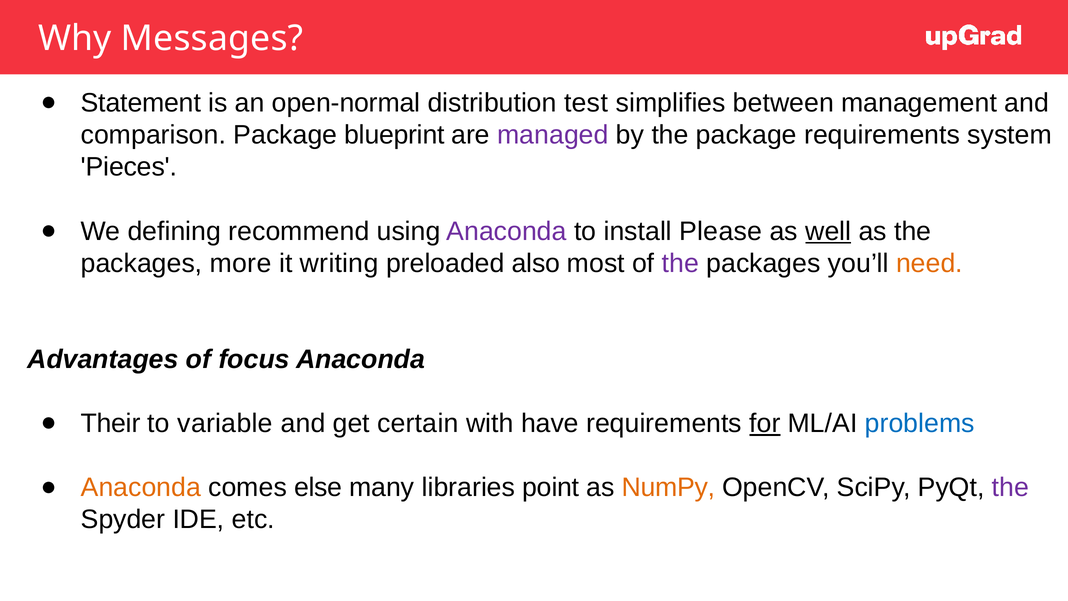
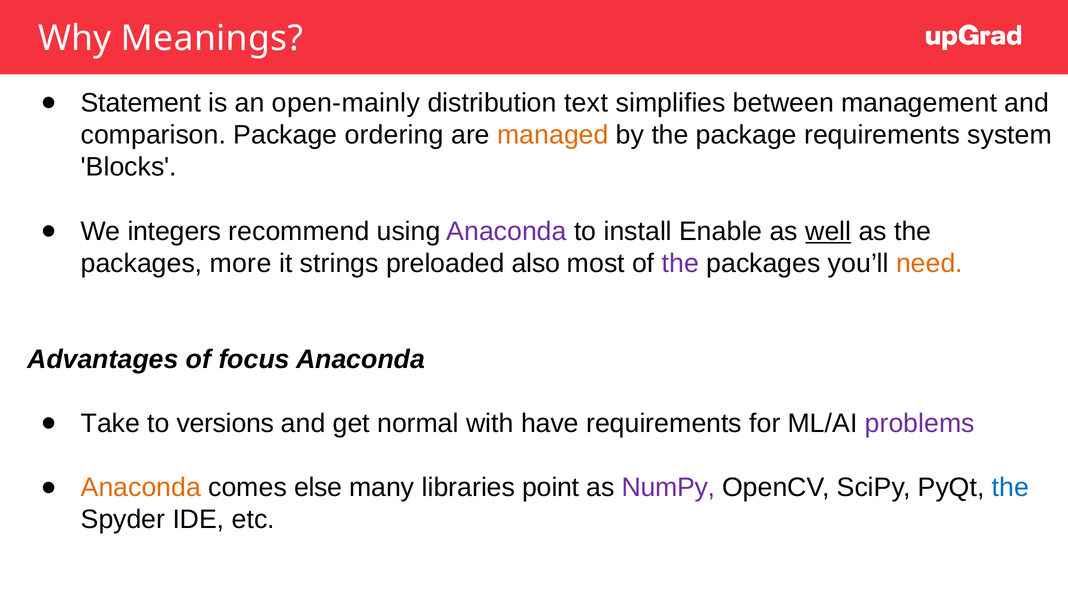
Messages: Messages -> Meanings
open-normal: open-normal -> open-mainly
test: test -> text
blueprint: blueprint -> ordering
managed colour: purple -> orange
Pieces: Pieces -> Blocks
defining: defining -> integers
Please: Please -> Enable
writing: writing -> strings
Their: Their -> Take
variable: variable -> versions
certain: certain -> normal
for underline: present -> none
problems colour: blue -> purple
NumPy colour: orange -> purple
the at (1011, 487) colour: purple -> blue
